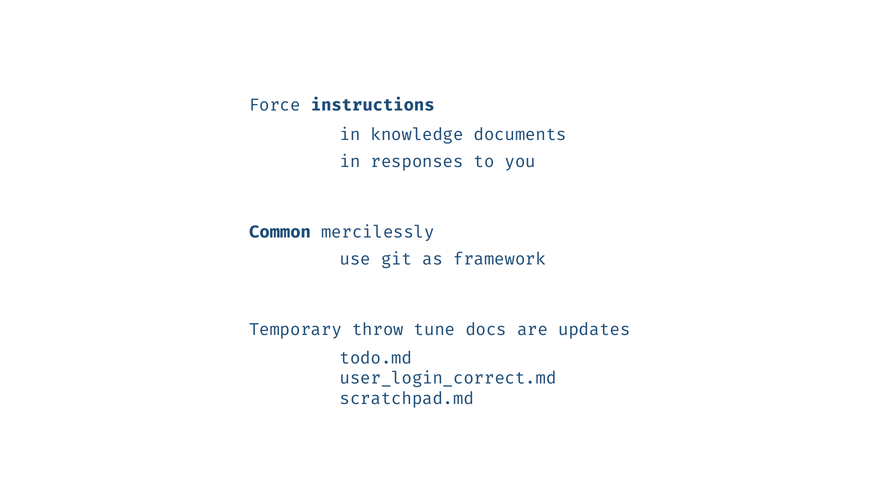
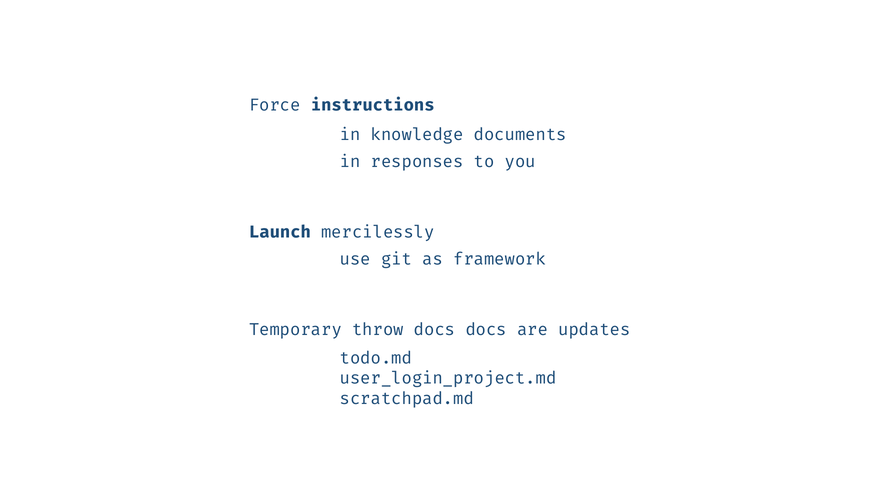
Common: Common -> Launch
throw tune: tune -> docs
user_login_correct.md: user_login_correct.md -> user_login_project.md
